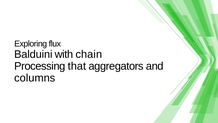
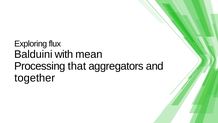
chain: chain -> mean
columns: columns -> together
